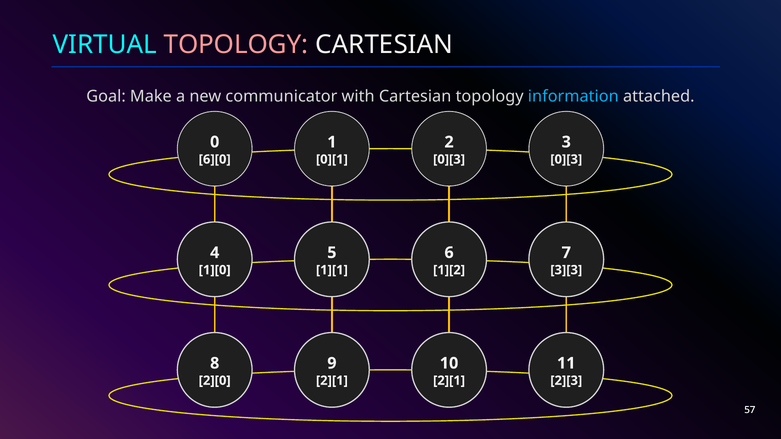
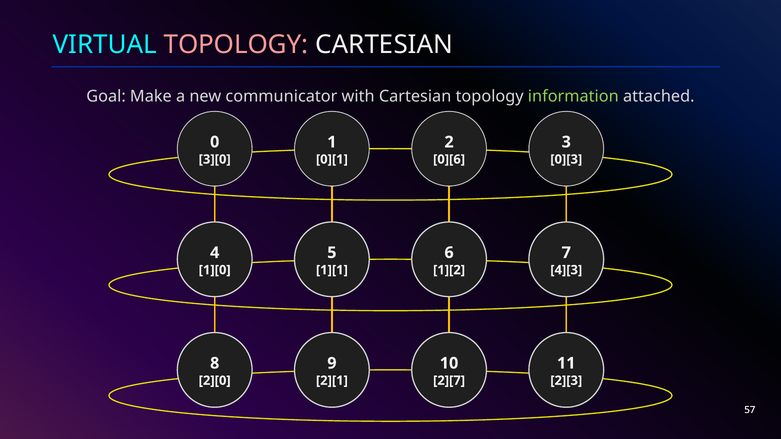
information colour: light blue -> light green
6][0: 6][0 -> 3][0
0][3 at (449, 159): 0][3 -> 0][6
3][3: 3][3 -> 4][3
2][1 at (449, 381): 2][1 -> 2][7
